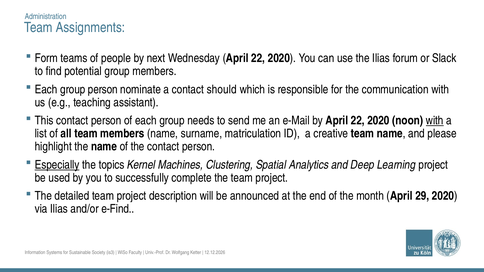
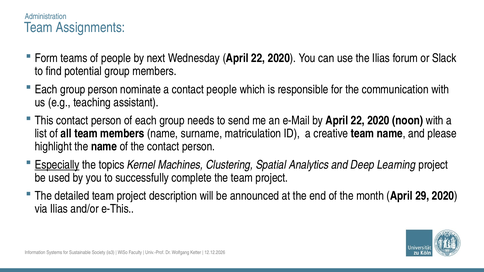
contact should: should -> people
with at (435, 121) underline: present -> none
e-Find: e-Find -> e-This
